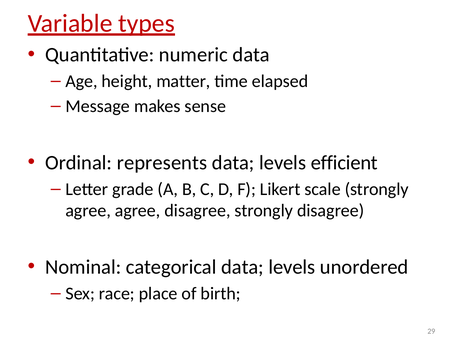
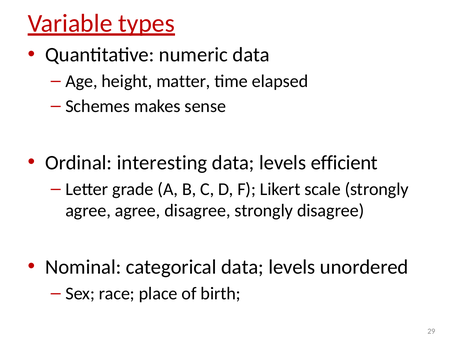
Message: Message -> Schemes
represents: represents -> interesting
